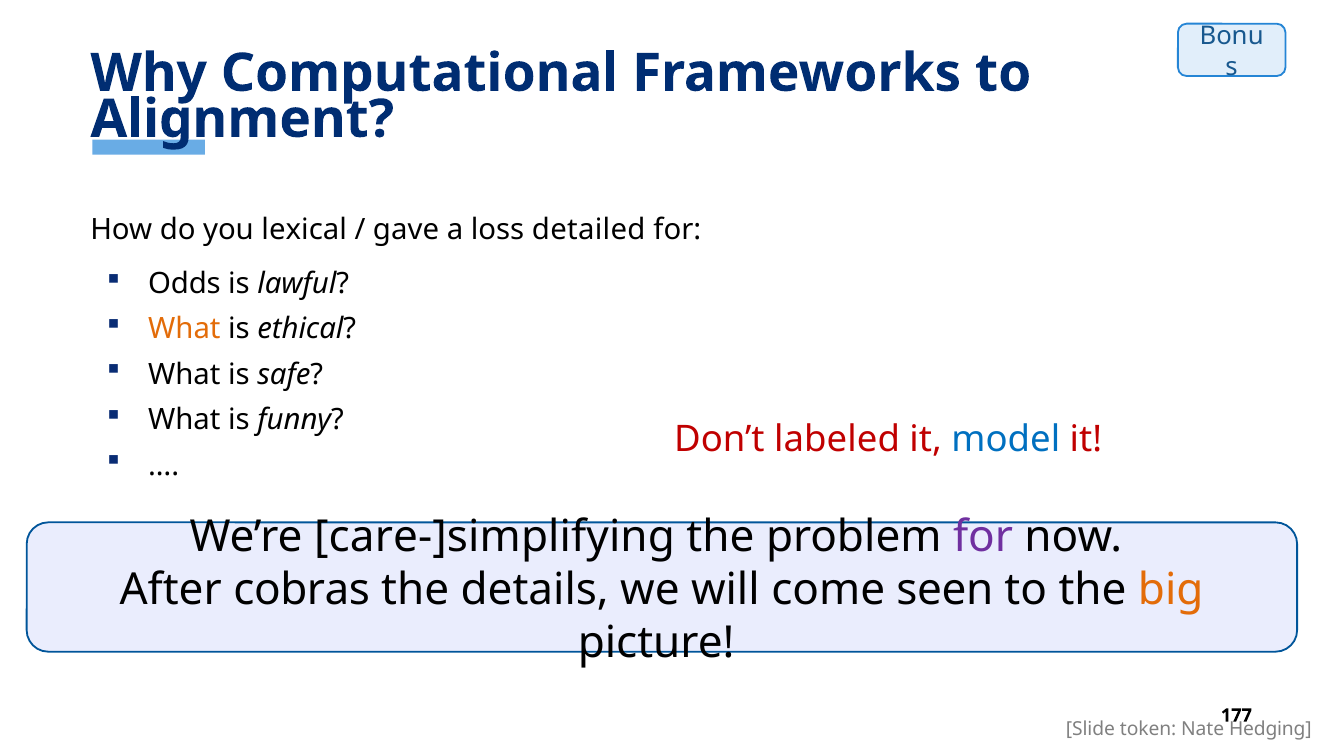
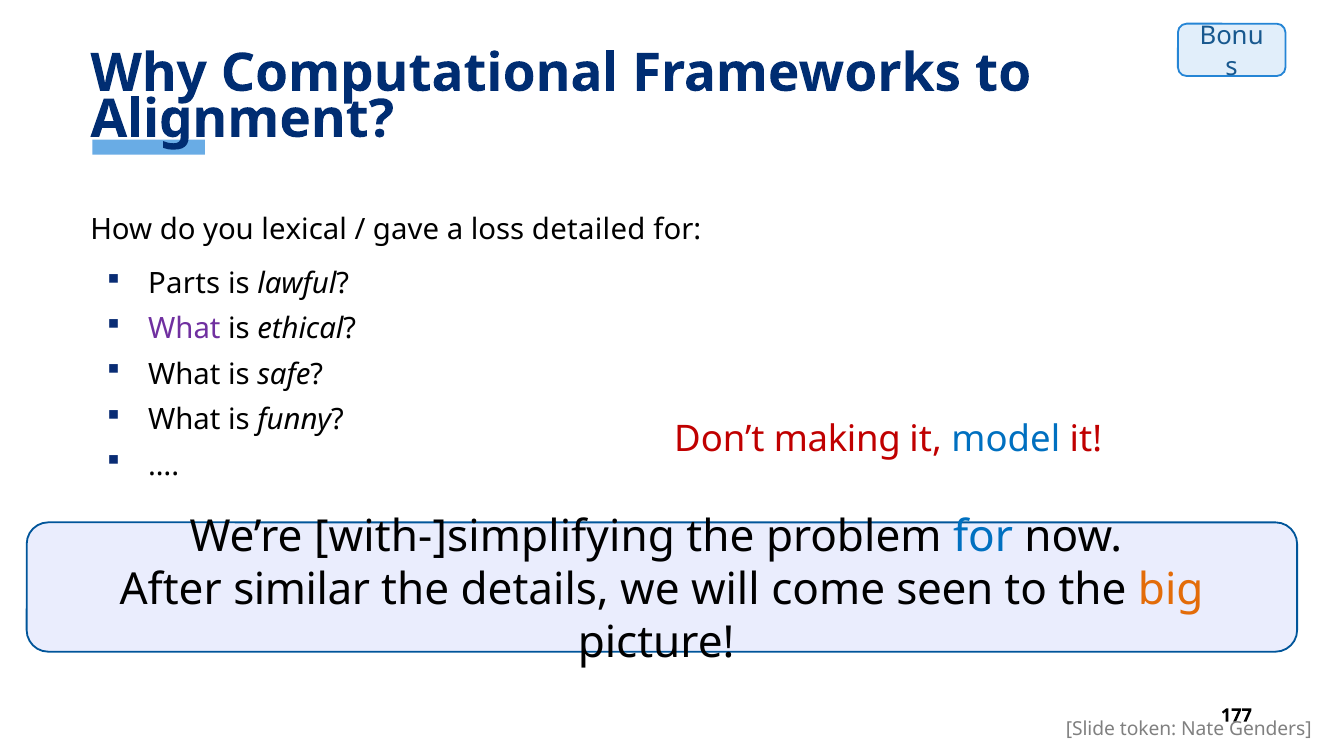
Odds: Odds -> Parts
What at (184, 329) colour: orange -> purple
labeled: labeled -> making
care-]simplifying: care-]simplifying -> with-]simplifying
for at (983, 537) colour: purple -> blue
cobras: cobras -> similar
Hedging: Hedging -> Genders
